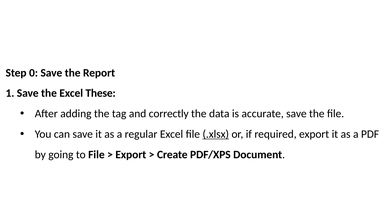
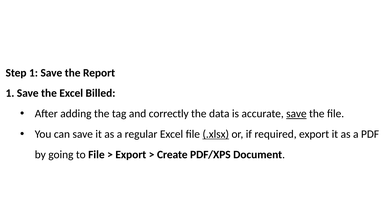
Step 0: 0 -> 1
These: These -> Billed
save at (296, 114) underline: none -> present
